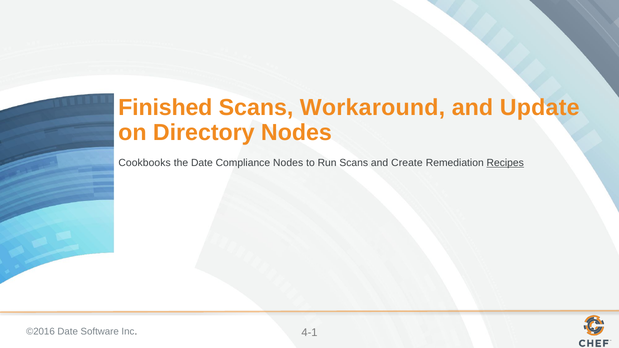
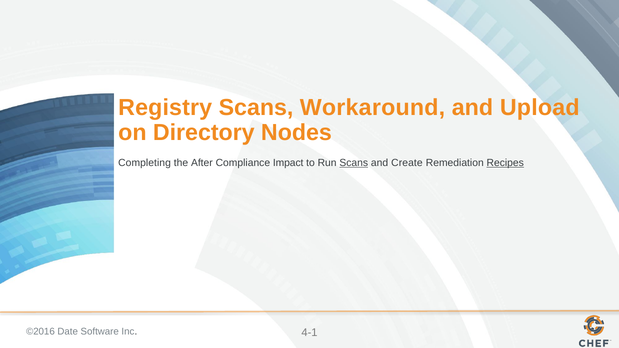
Finished: Finished -> Registry
Update: Update -> Upload
Cookbooks: Cookbooks -> Completing
the Date: Date -> After
Compliance Nodes: Nodes -> Impact
Scans at (354, 163) underline: none -> present
